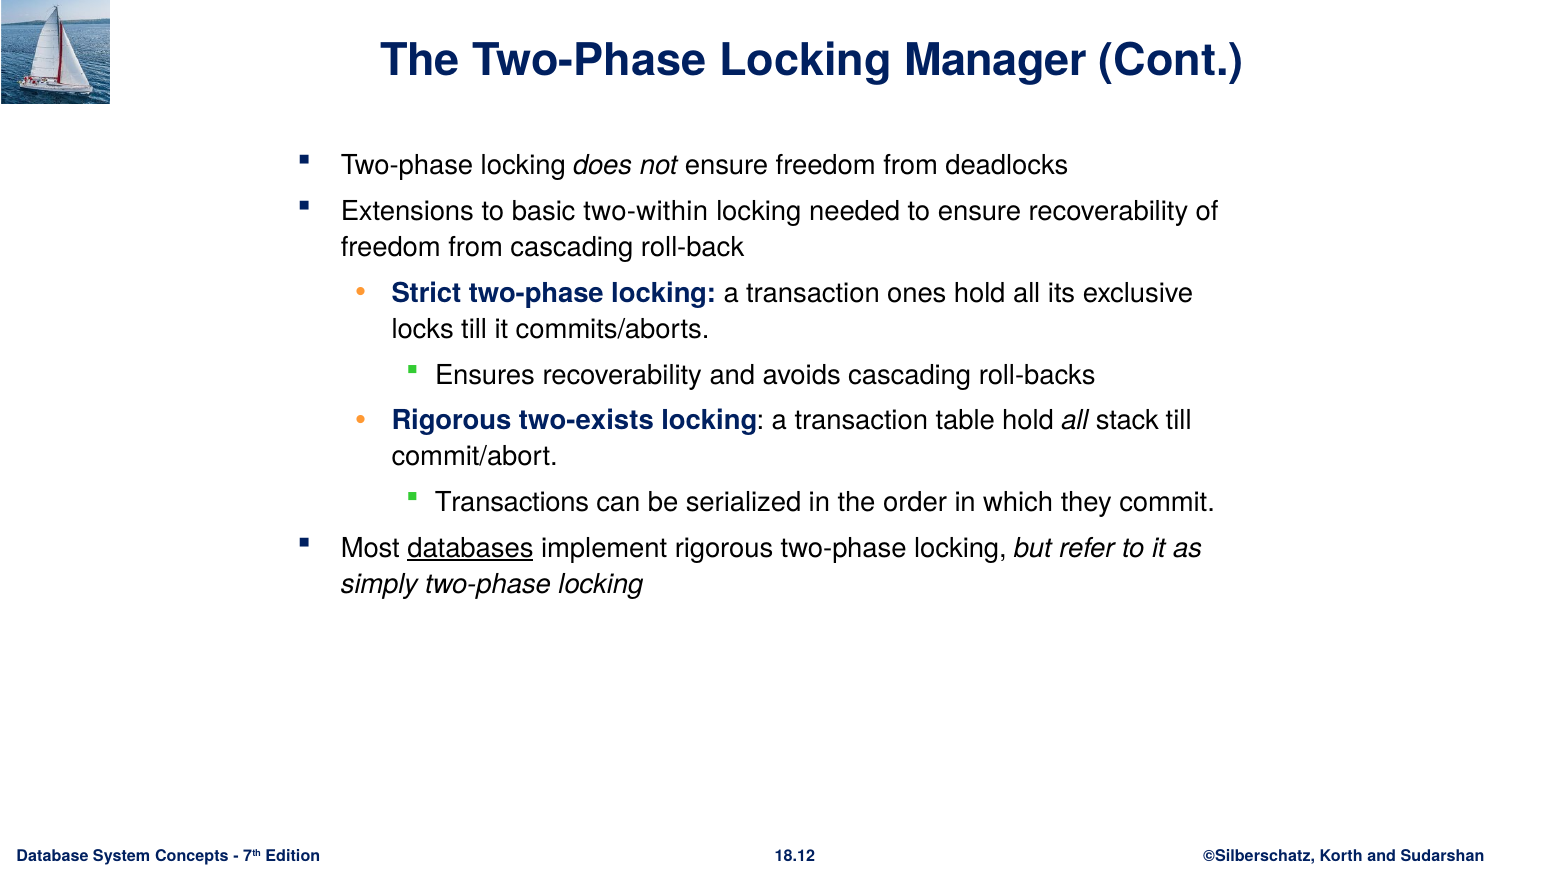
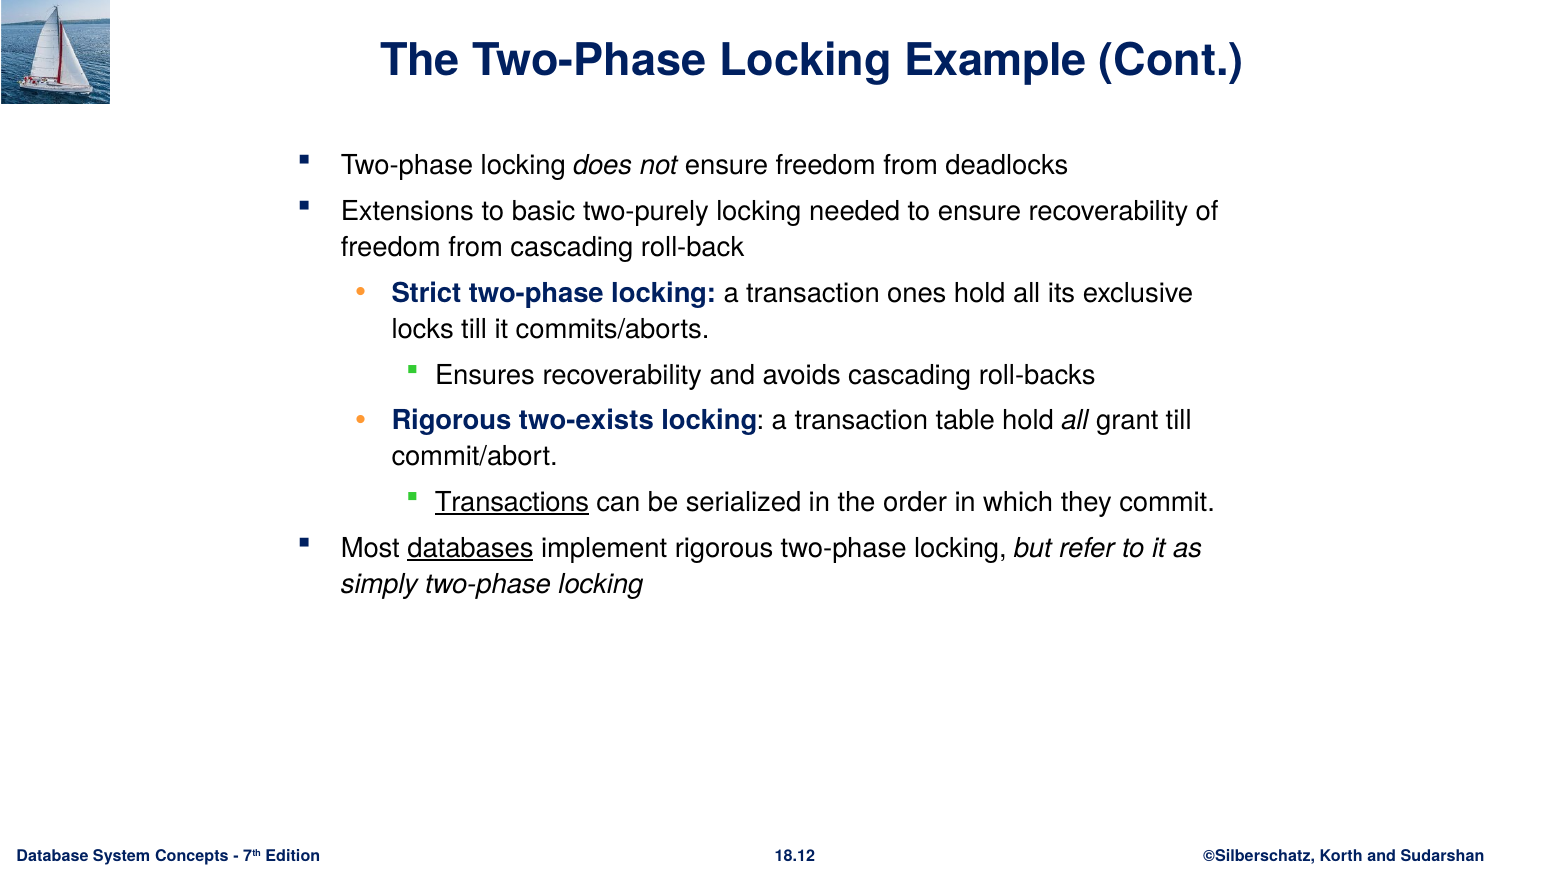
Manager: Manager -> Example
two-within: two-within -> two-purely
stack: stack -> grant
Transactions underline: none -> present
